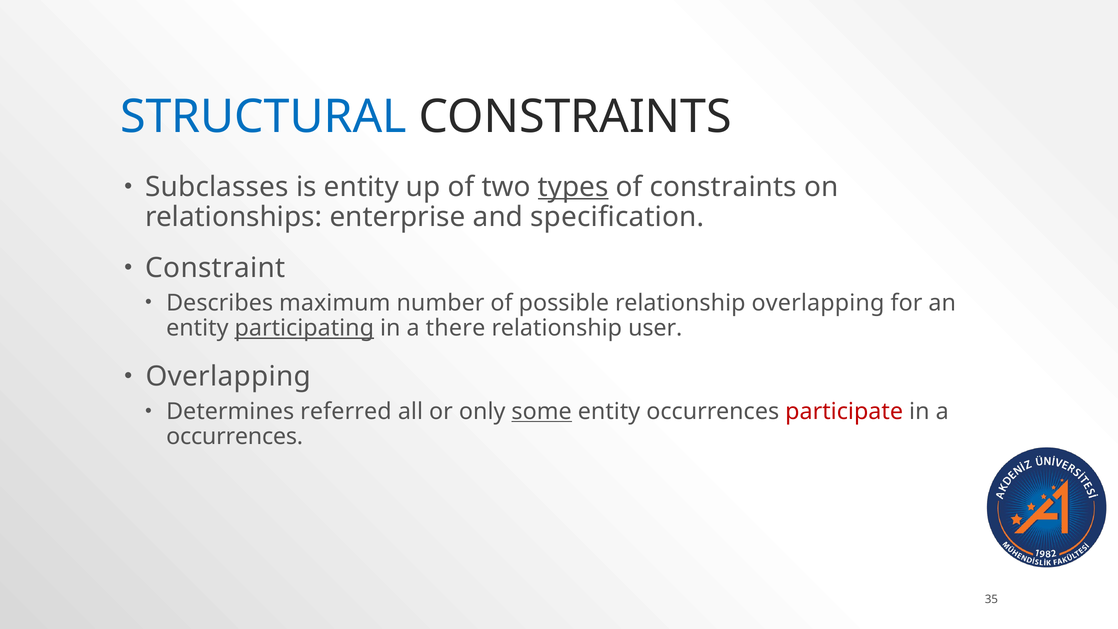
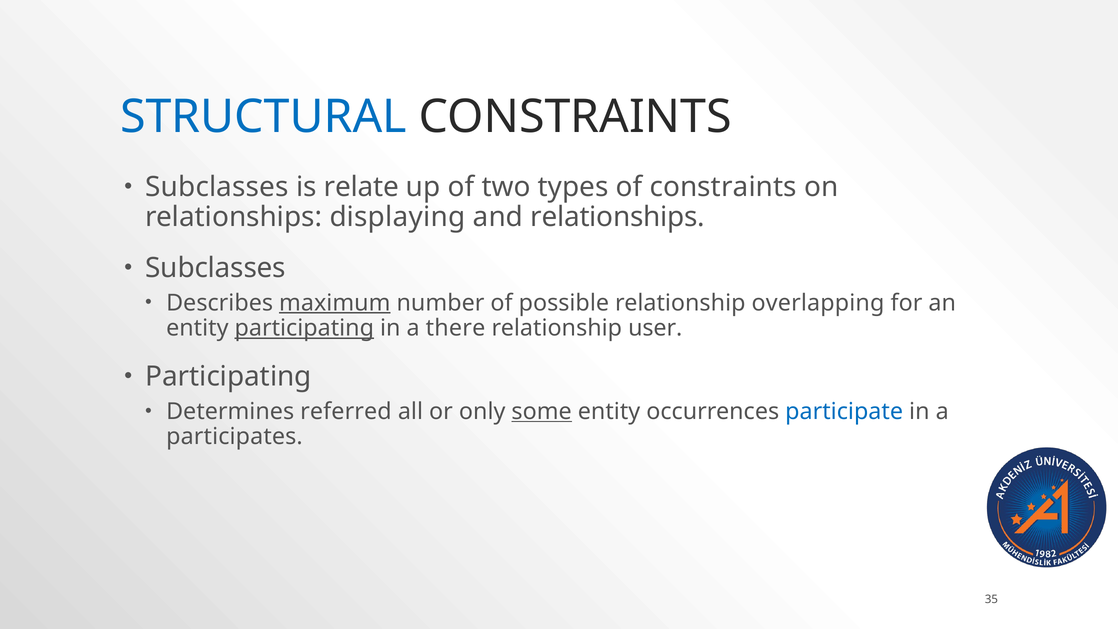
is entity: entity -> relate
types underline: present -> none
enterprise: enterprise -> displaying
and specification: specification -> relationships
Constraint at (215, 268): Constraint -> Subclasses
maximum underline: none -> present
Overlapping at (228, 377): Overlapping -> Participating
participate colour: red -> blue
occurrences at (235, 437): occurrences -> participates
